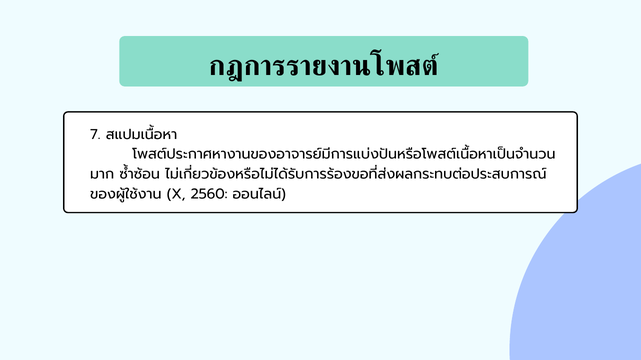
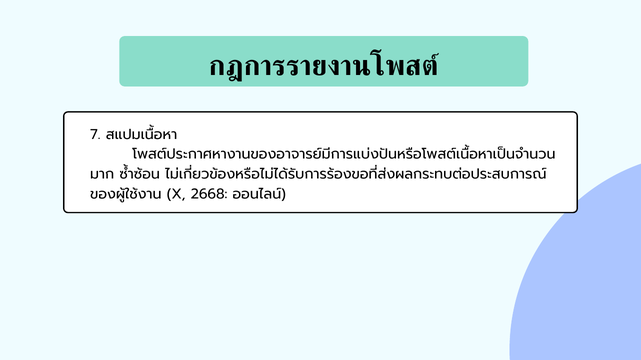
2560: 2560 -> 2668
